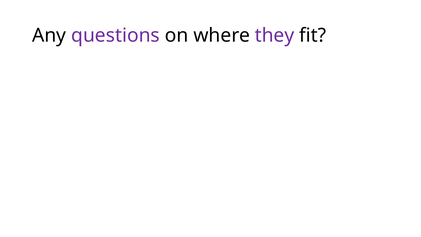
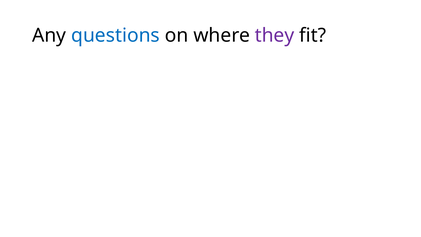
questions colour: purple -> blue
